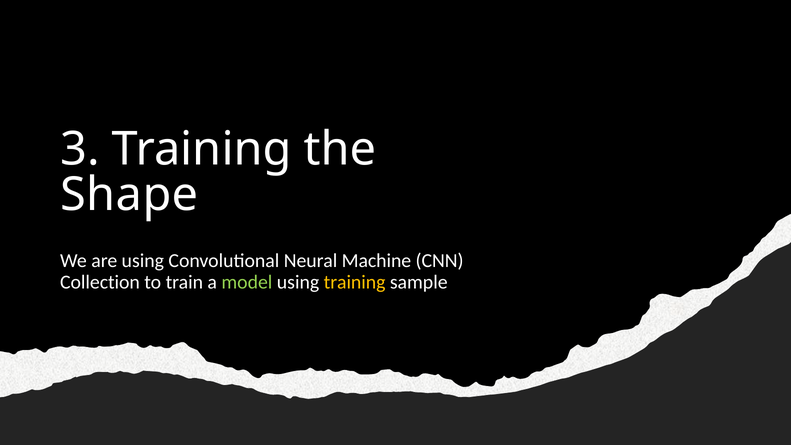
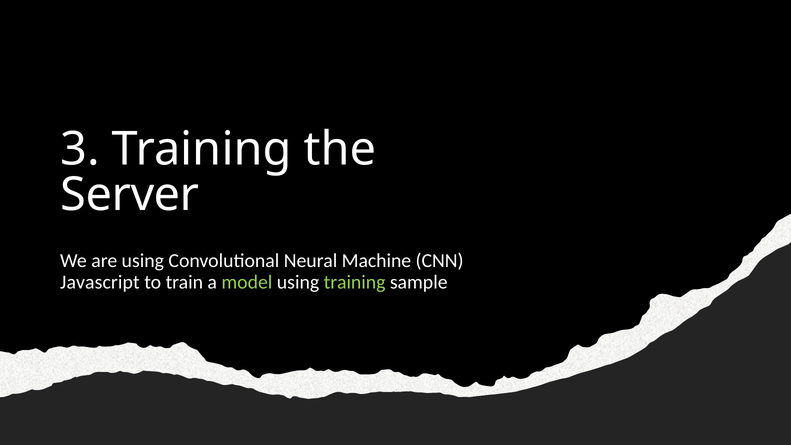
Shape: Shape -> Server
Collection: Collection -> Javascript
training at (355, 282) colour: yellow -> light green
